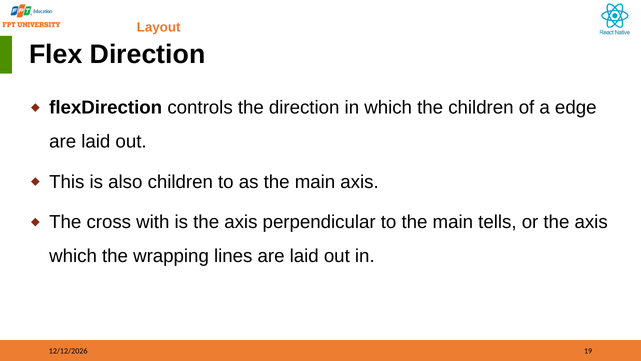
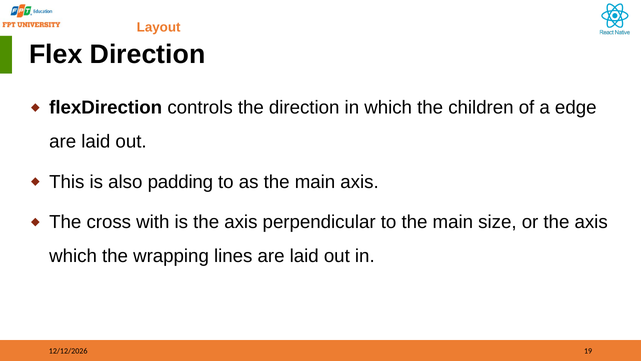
also children: children -> padding
tells: tells -> size
